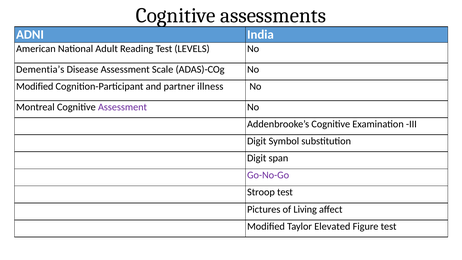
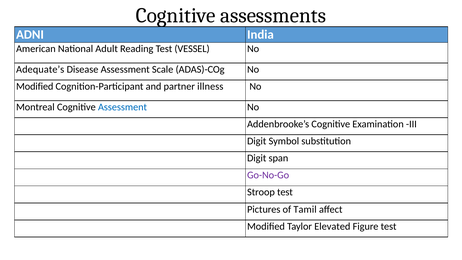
LEVELS: LEVELS -> VESSEL
Dementia’s: Dementia’s -> Adequate’s
Assessment at (122, 107) colour: purple -> blue
Living: Living -> Tamil
